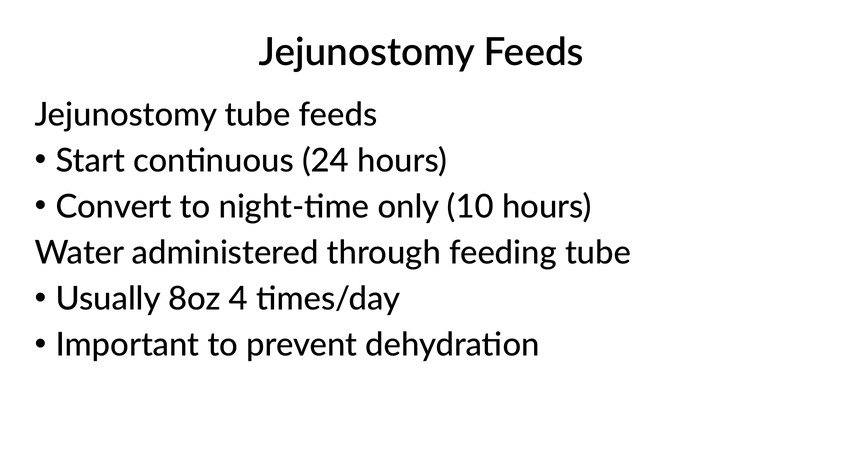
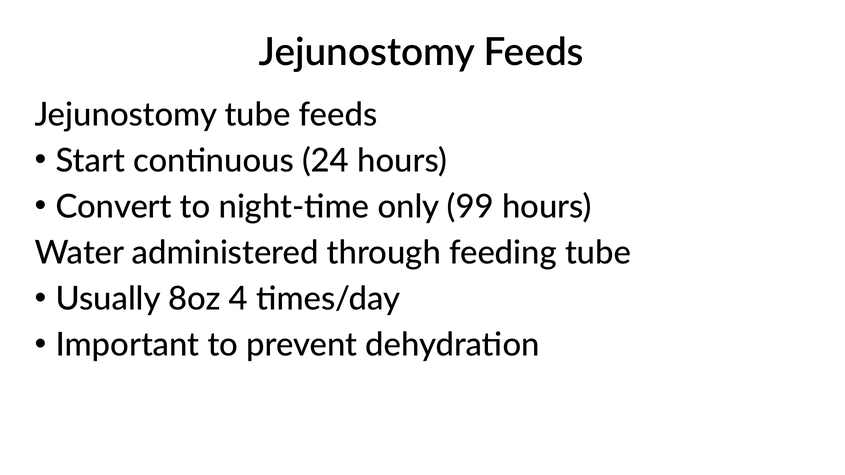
10: 10 -> 99
